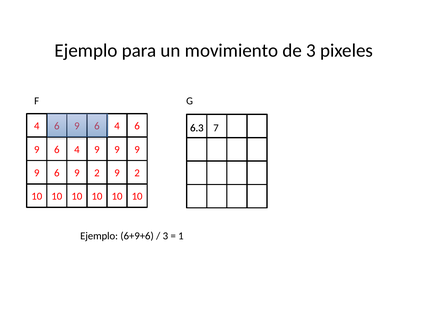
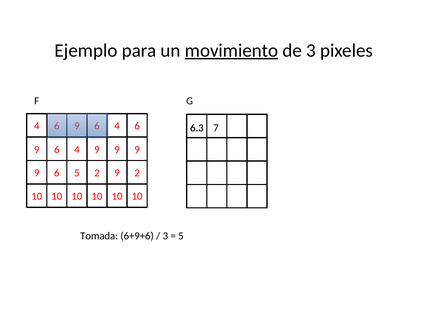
movimiento underline: none -> present
9 at (77, 173): 9 -> 5
Ejemplo at (99, 236): Ejemplo -> Tomada
1 at (181, 236): 1 -> 5
